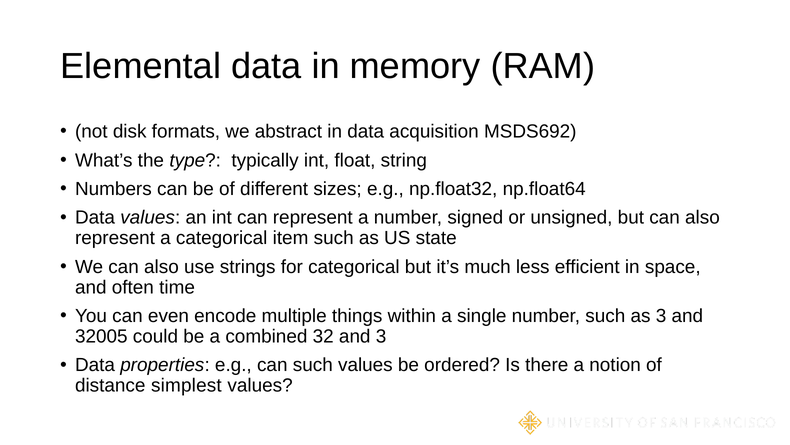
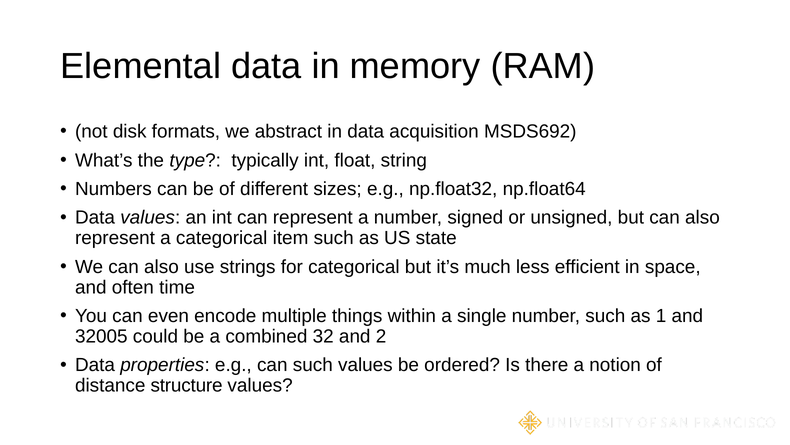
as 3: 3 -> 1
and 3: 3 -> 2
simplest: simplest -> structure
